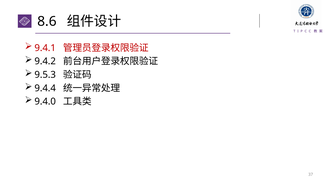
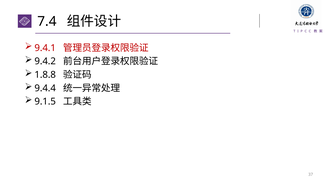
8.6: 8.6 -> 7.4
9.5.3: 9.5.3 -> 1.8.8
9.4.0: 9.4.0 -> 9.1.5
